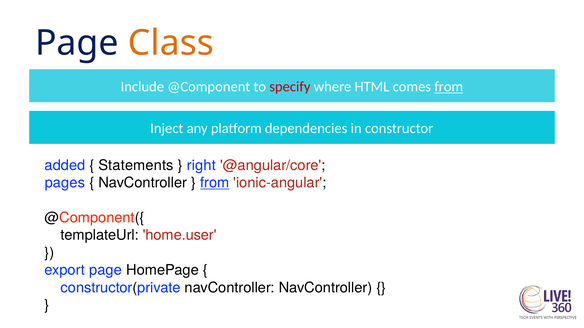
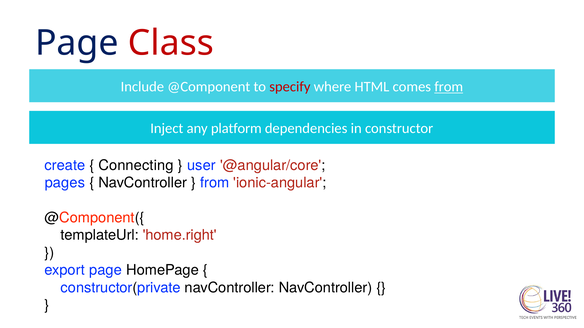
Class colour: orange -> red
added: added -> create
Statements: Statements -> Connecting
right: right -> user
from at (215, 183) underline: present -> none
home.user: home.user -> home.right
